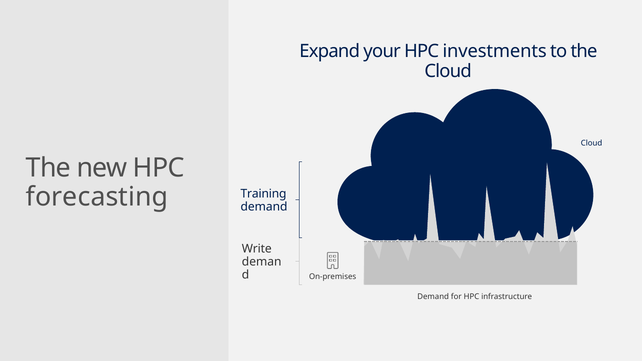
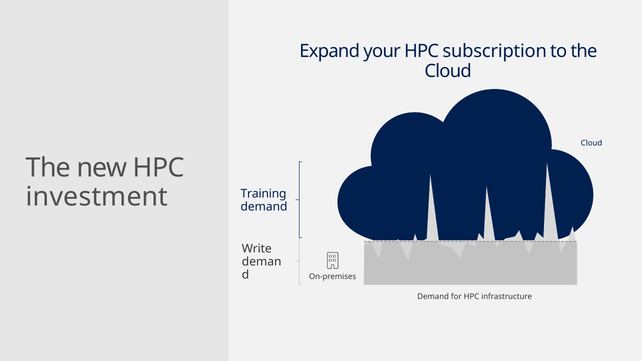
investments: investments -> subscription
forecasting: forecasting -> investment
